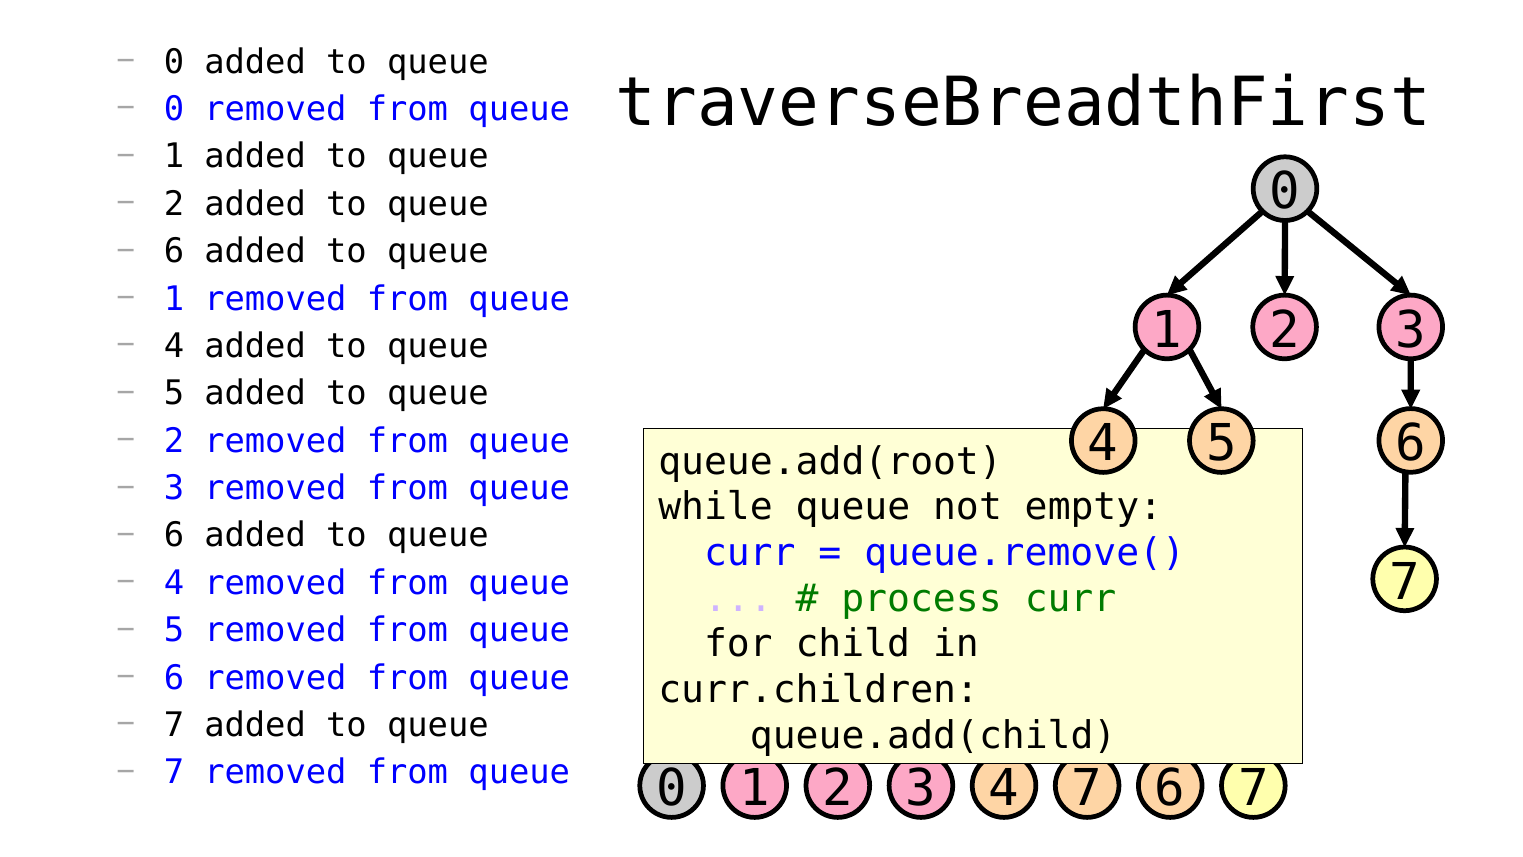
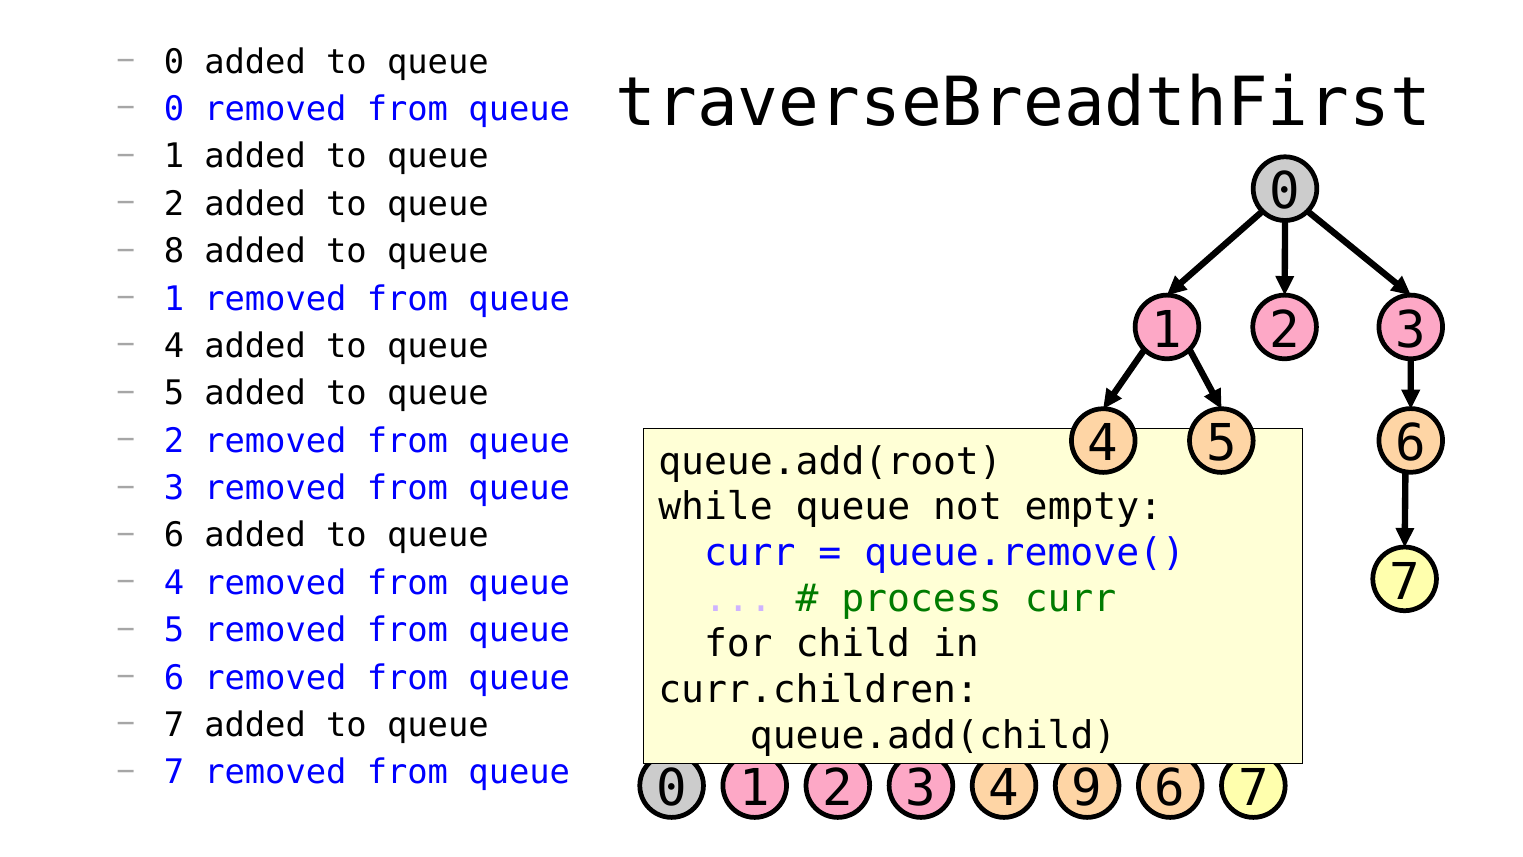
6 at (174, 251): 6 -> 8
4 7: 7 -> 9
